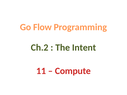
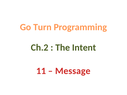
Flow: Flow -> Turn
Compute: Compute -> Message
